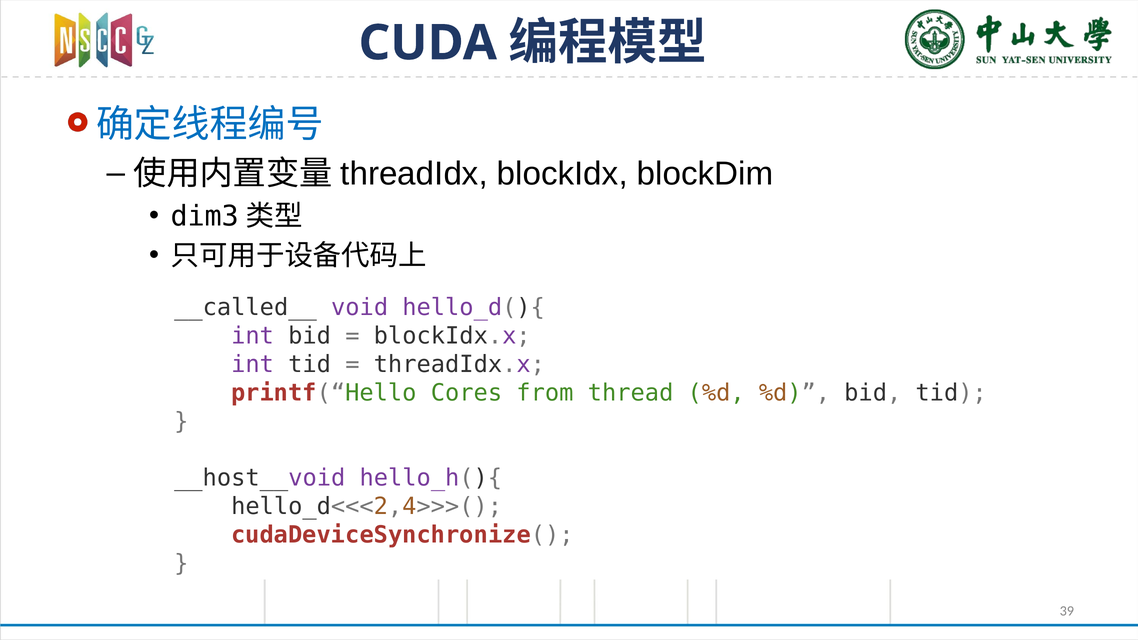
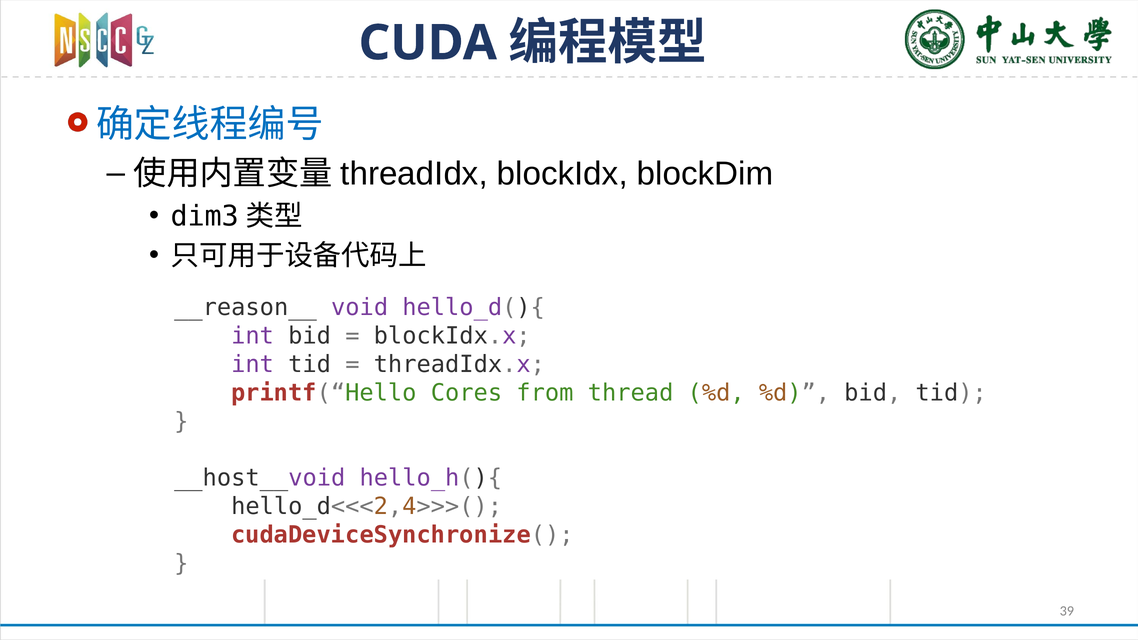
__called__: __called__ -> __reason__
